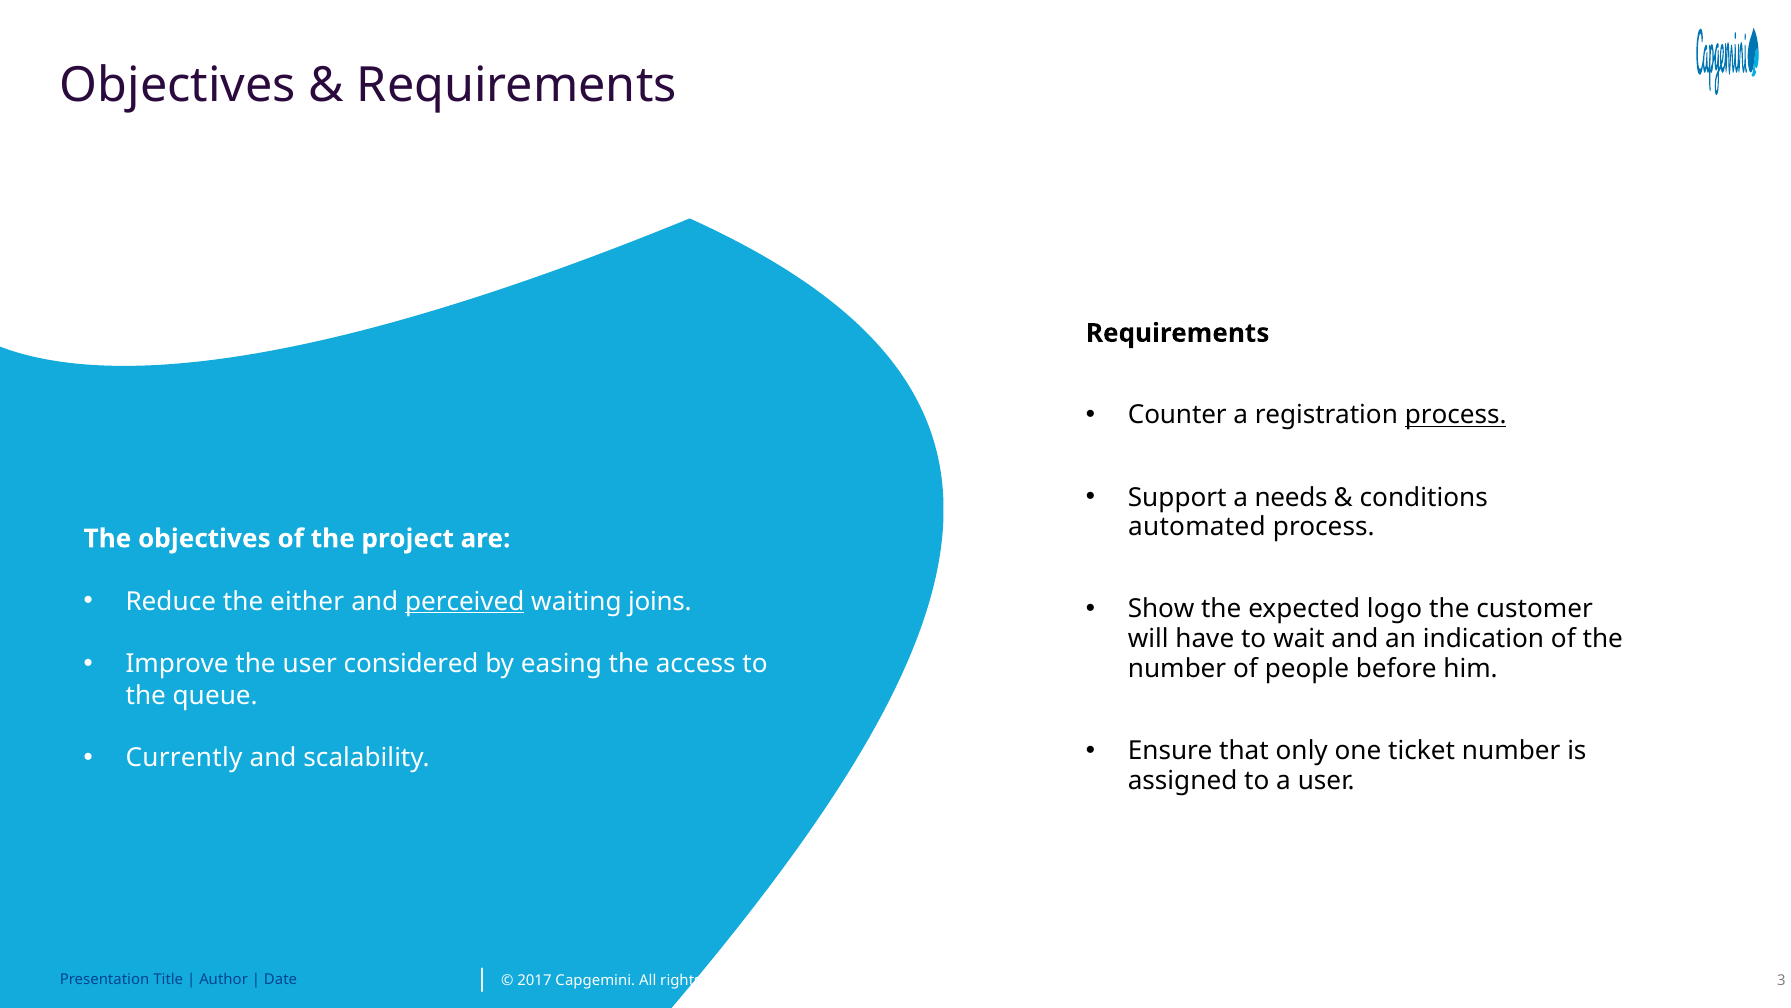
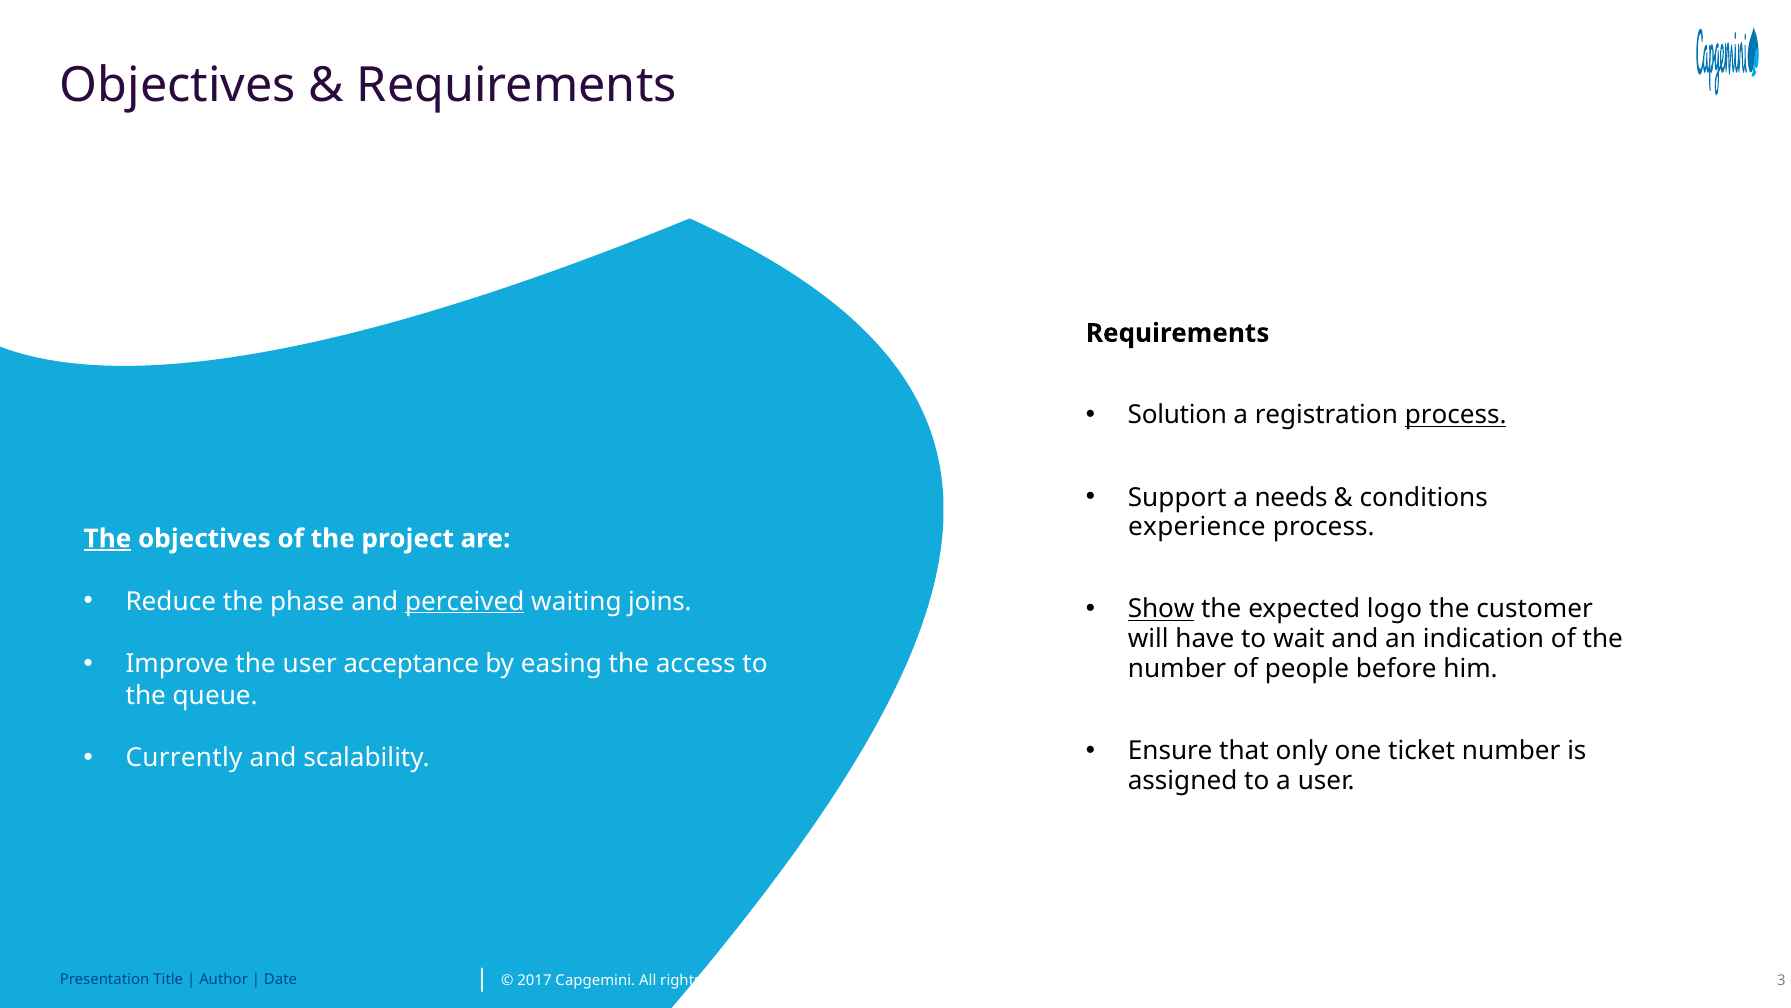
Counter: Counter -> Solution
automated: automated -> experience
The at (107, 538) underline: none -> present
either: either -> phase
Show underline: none -> present
considered: considered -> acceptance
